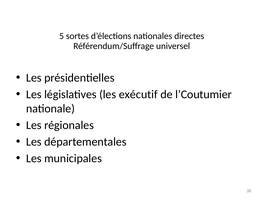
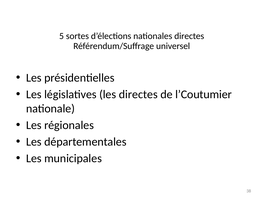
les exécutif: exécutif -> directes
